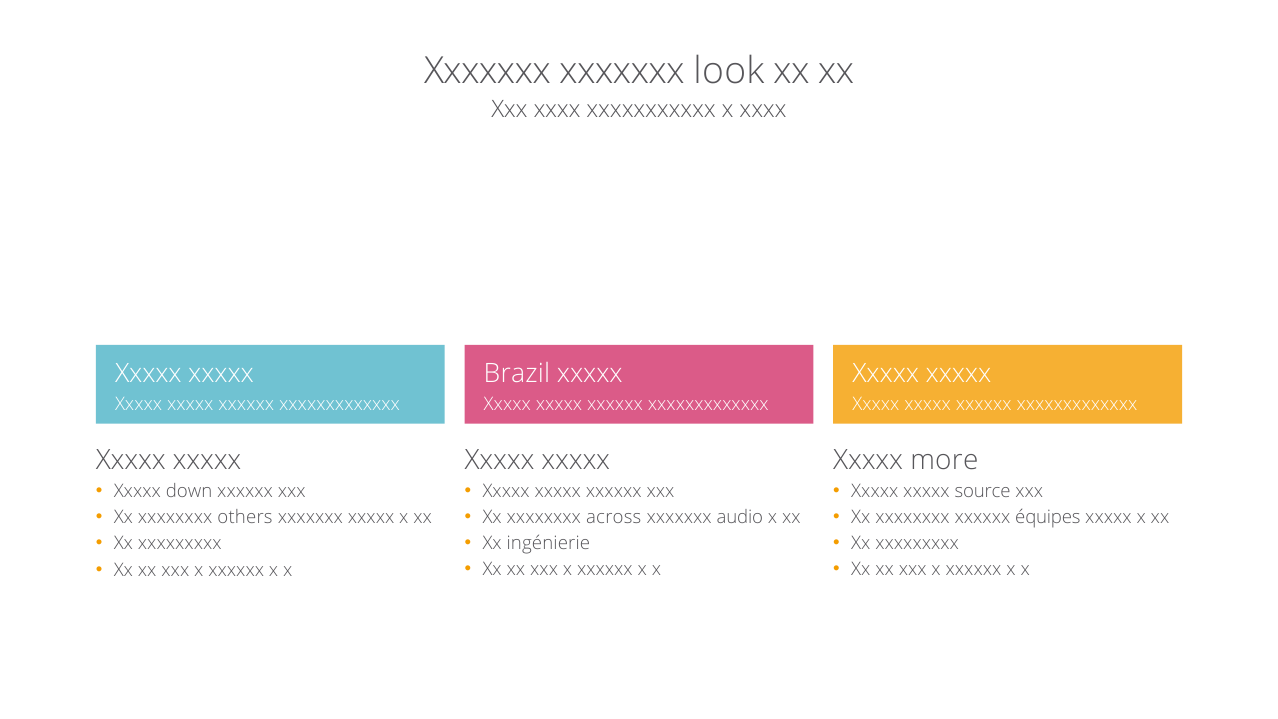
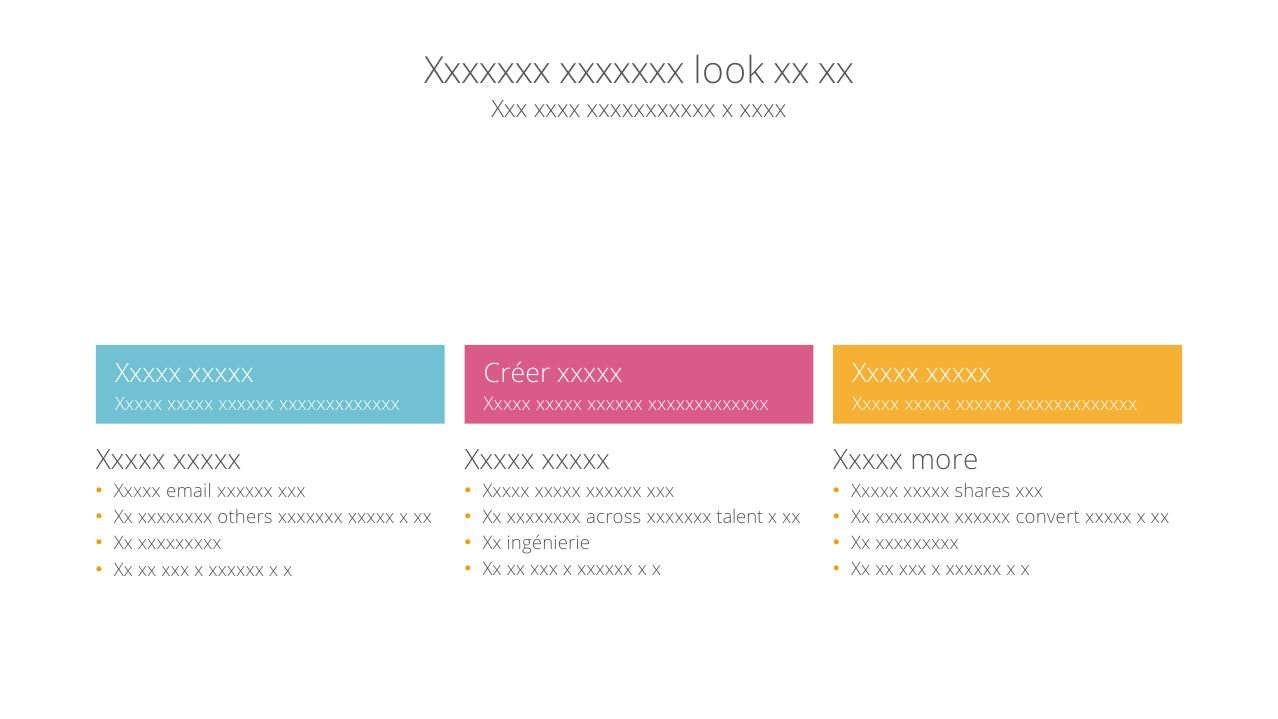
Brazil: Brazil -> Créer
down: down -> email
source: source -> shares
audio: audio -> talent
équipes: équipes -> convert
